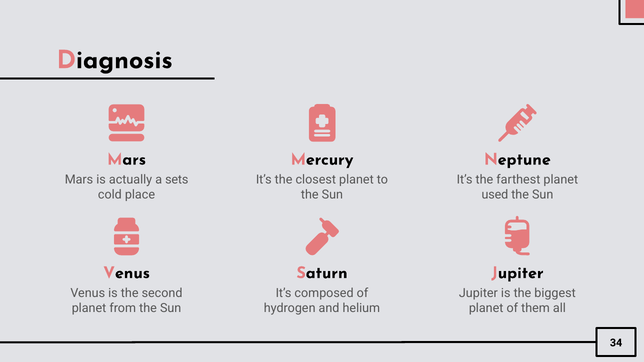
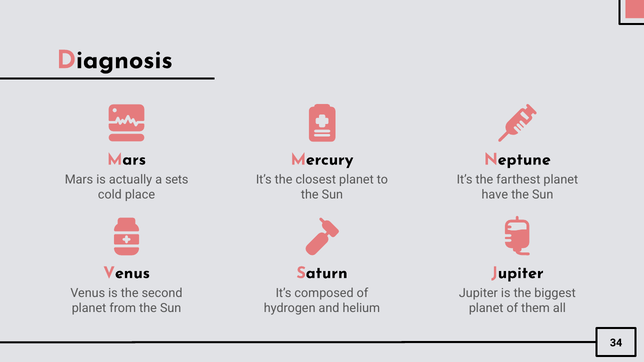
used: used -> have
